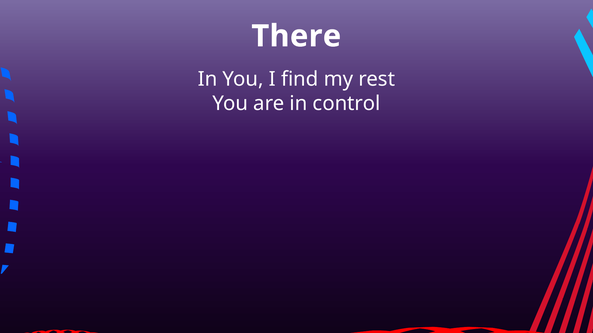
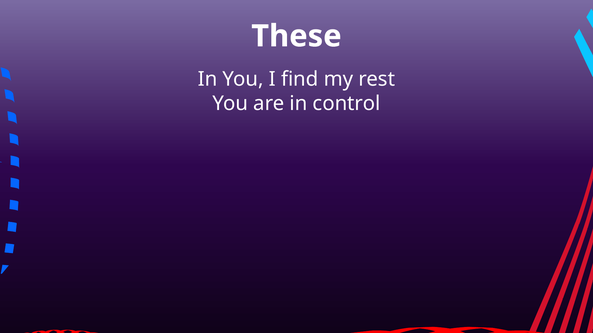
There: There -> These
